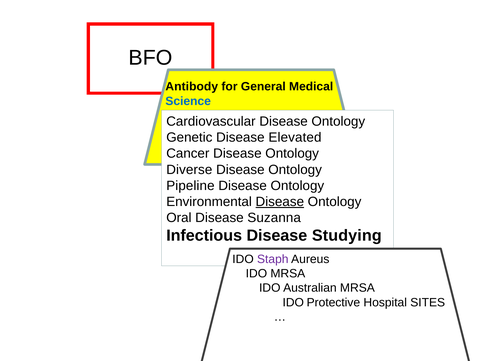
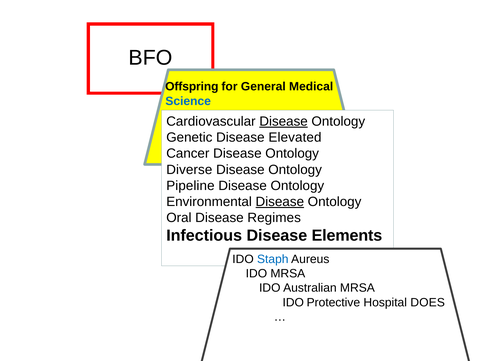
Antibody: Antibody -> Offspring
Disease at (284, 122) underline: none -> present
Suzanna: Suzanna -> Regimes
Studying: Studying -> Elements
Staph colour: purple -> blue
SITES: SITES -> DOES
